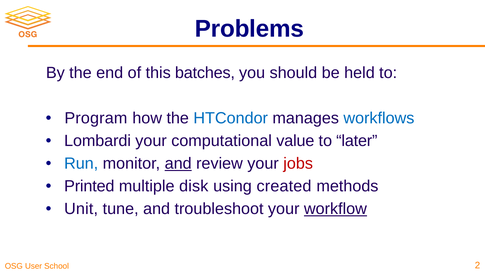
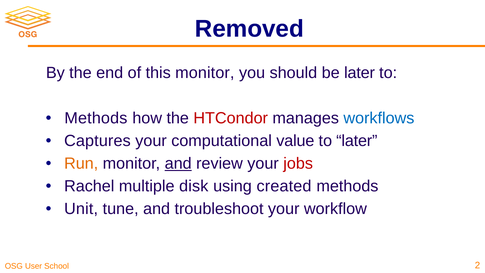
Problems: Problems -> Removed
this batches: batches -> monitor
be held: held -> later
Program at (96, 118): Program -> Methods
HTCondor colour: blue -> red
Lombardi: Lombardi -> Captures
Run colour: blue -> orange
Printed: Printed -> Rachel
workflow underline: present -> none
